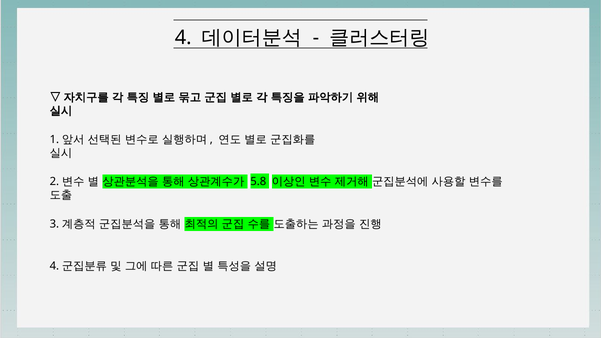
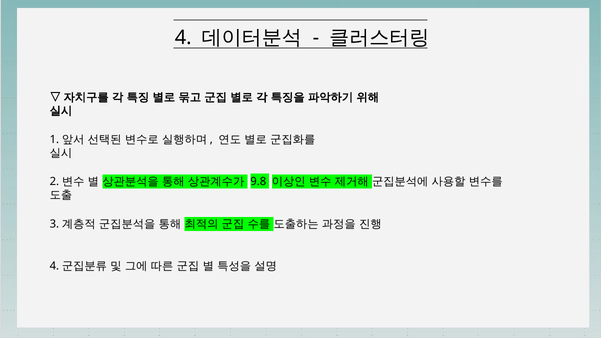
5.8: 5.8 -> 9.8
